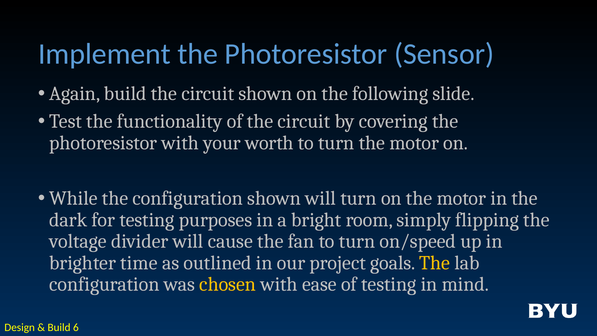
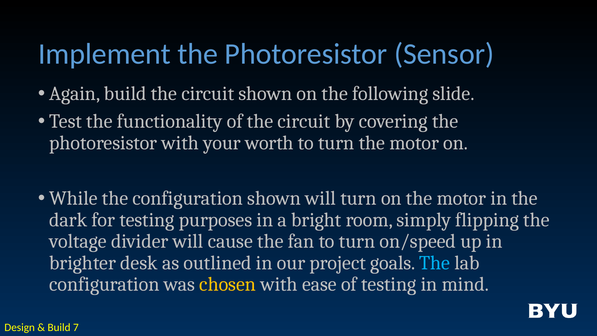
time: time -> desk
The at (435, 263) colour: yellow -> light blue
6: 6 -> 7
